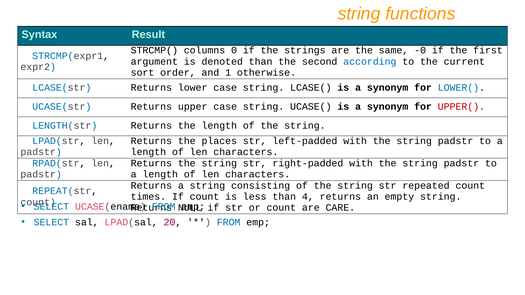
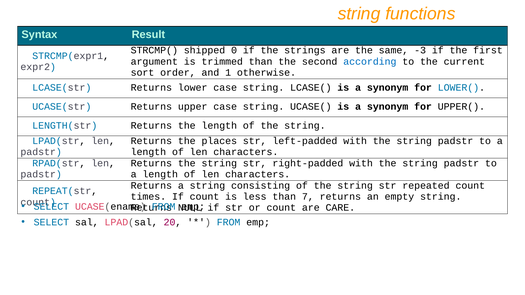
columns: columns -> shipped
-0: -0 -> -3
denoted: denoted -> trimmed
UPPER( colour: red -> black
4: 4 -> 7
